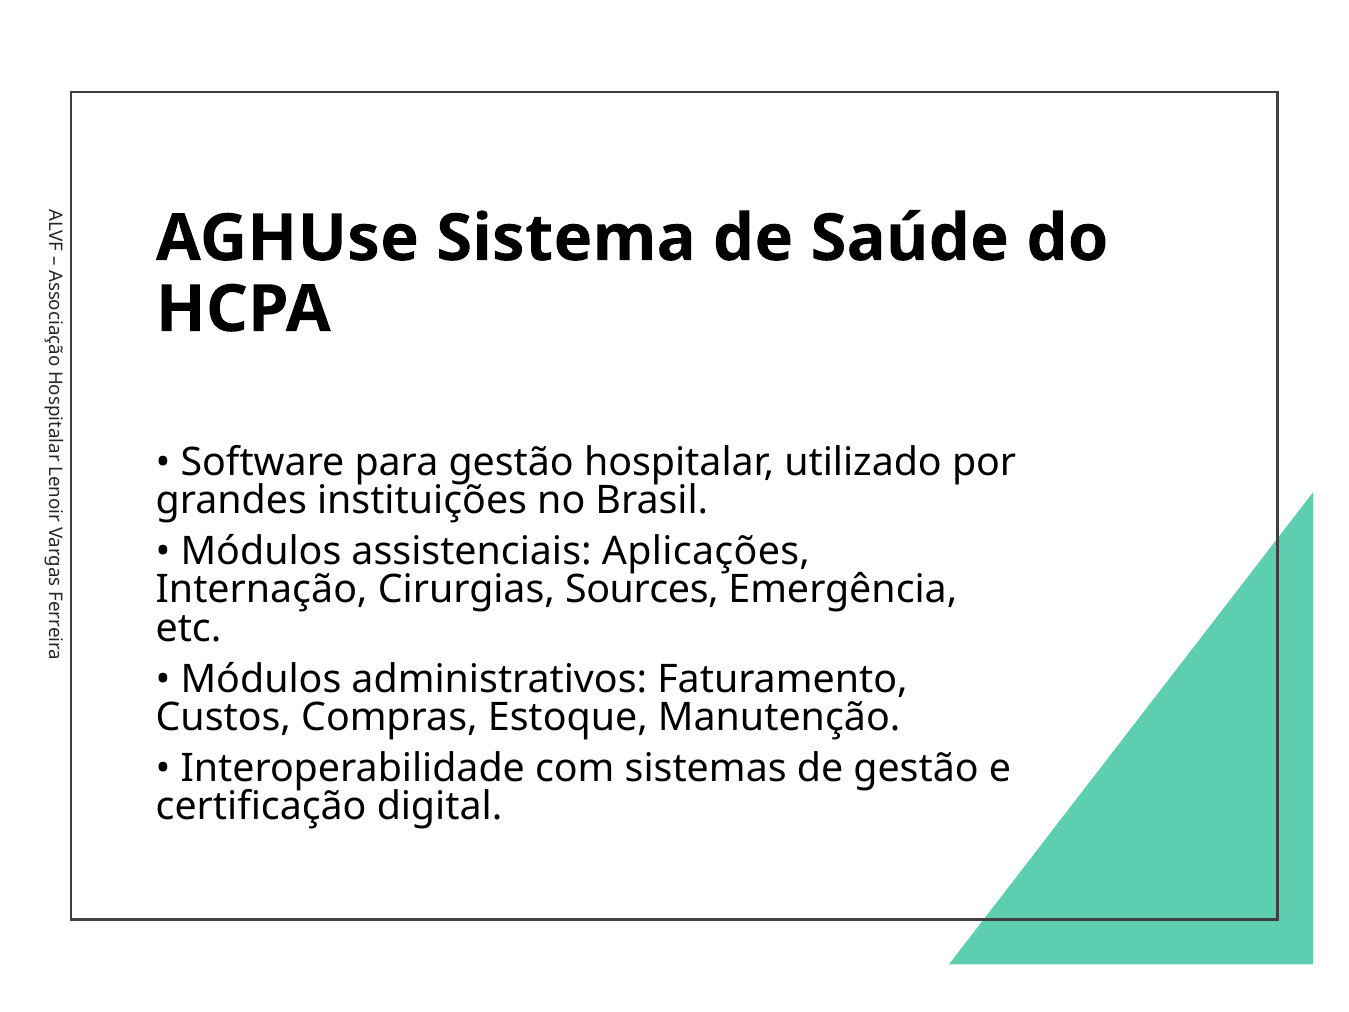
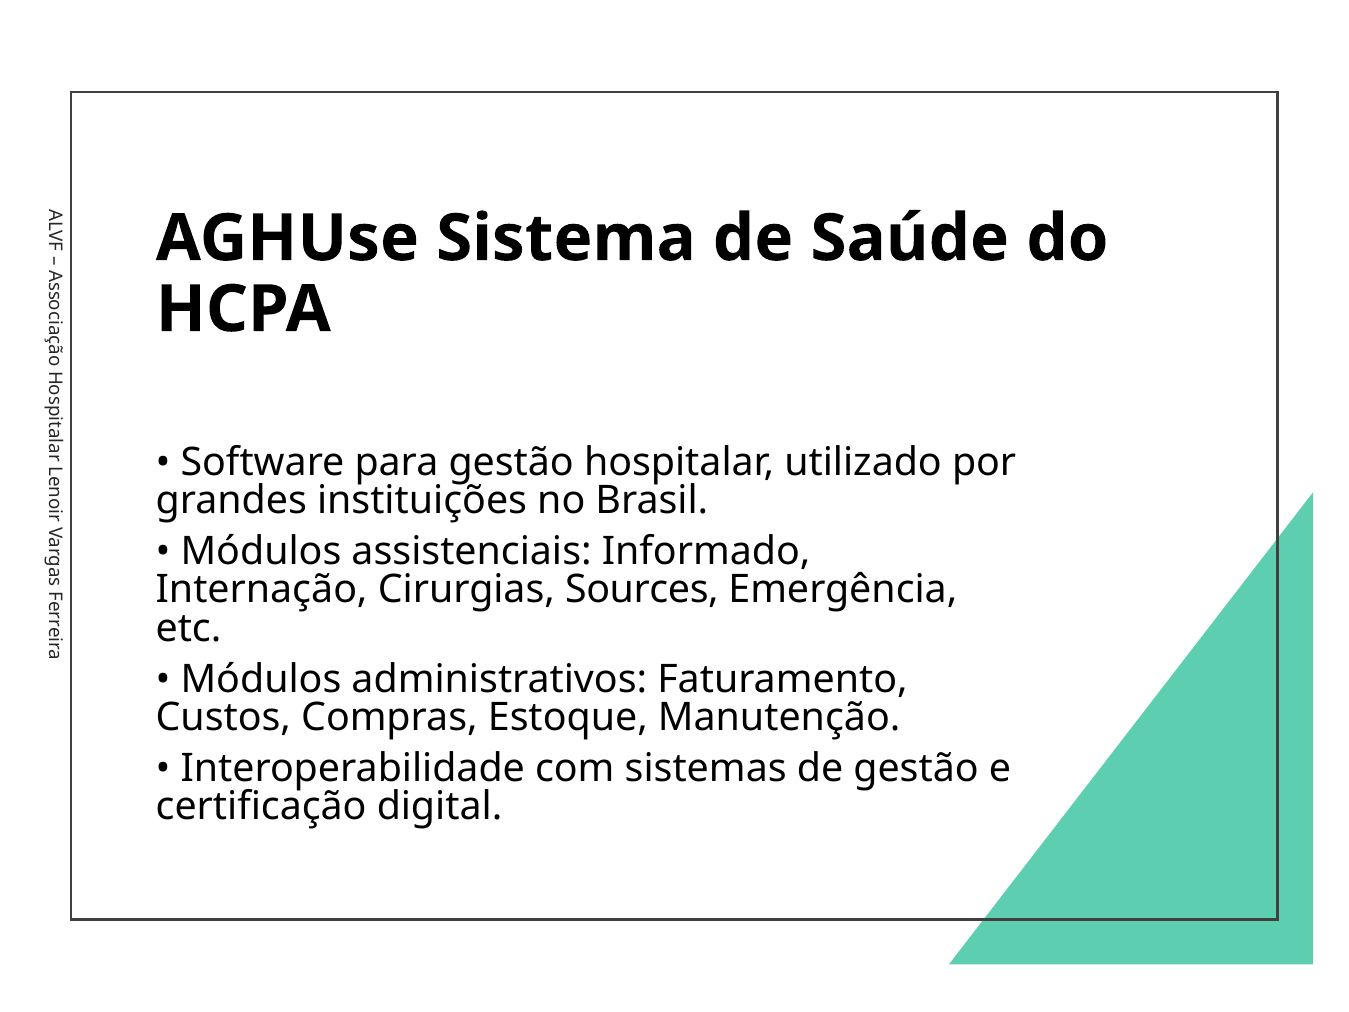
Aplicações: Aplicações -> Informado
